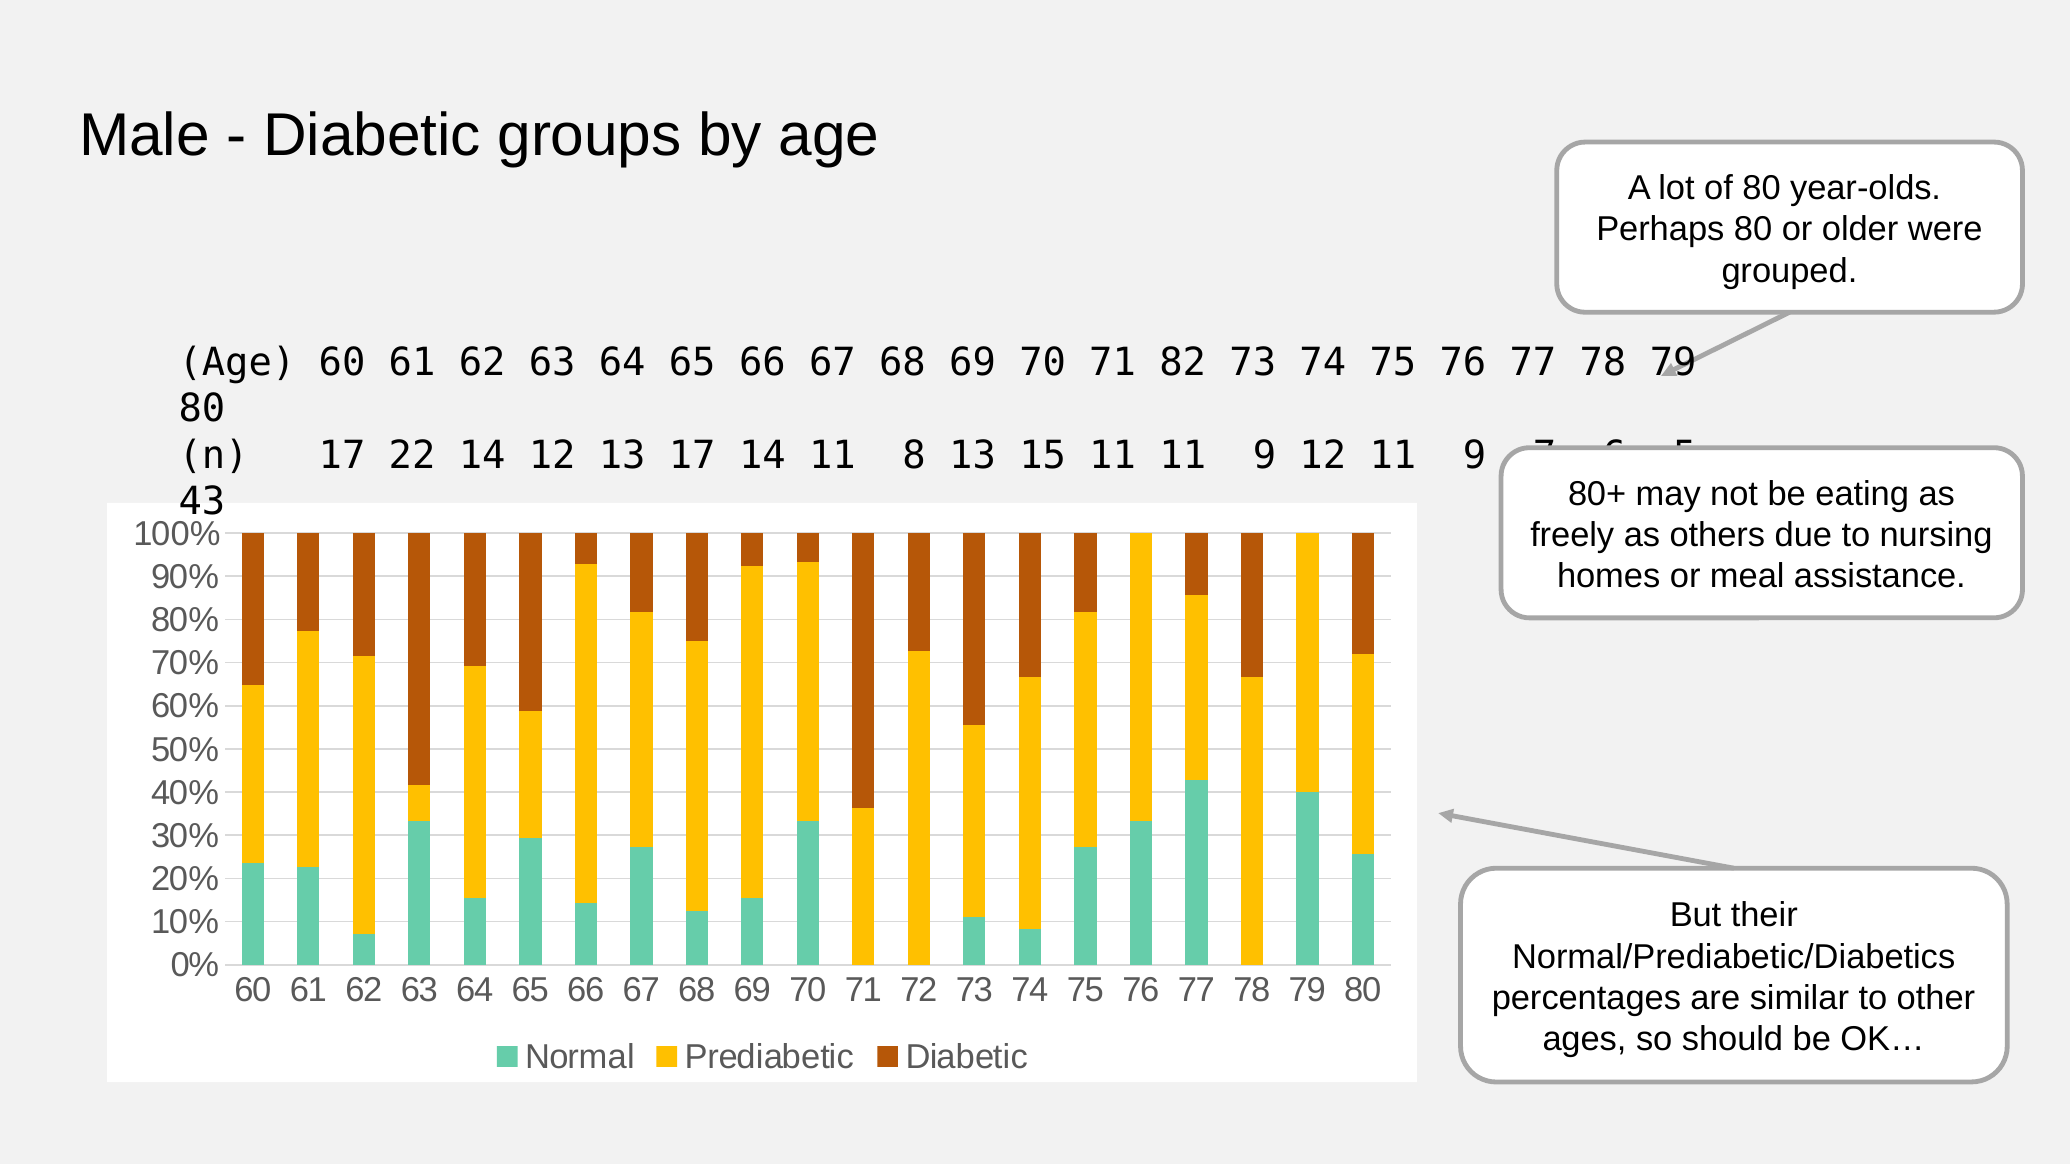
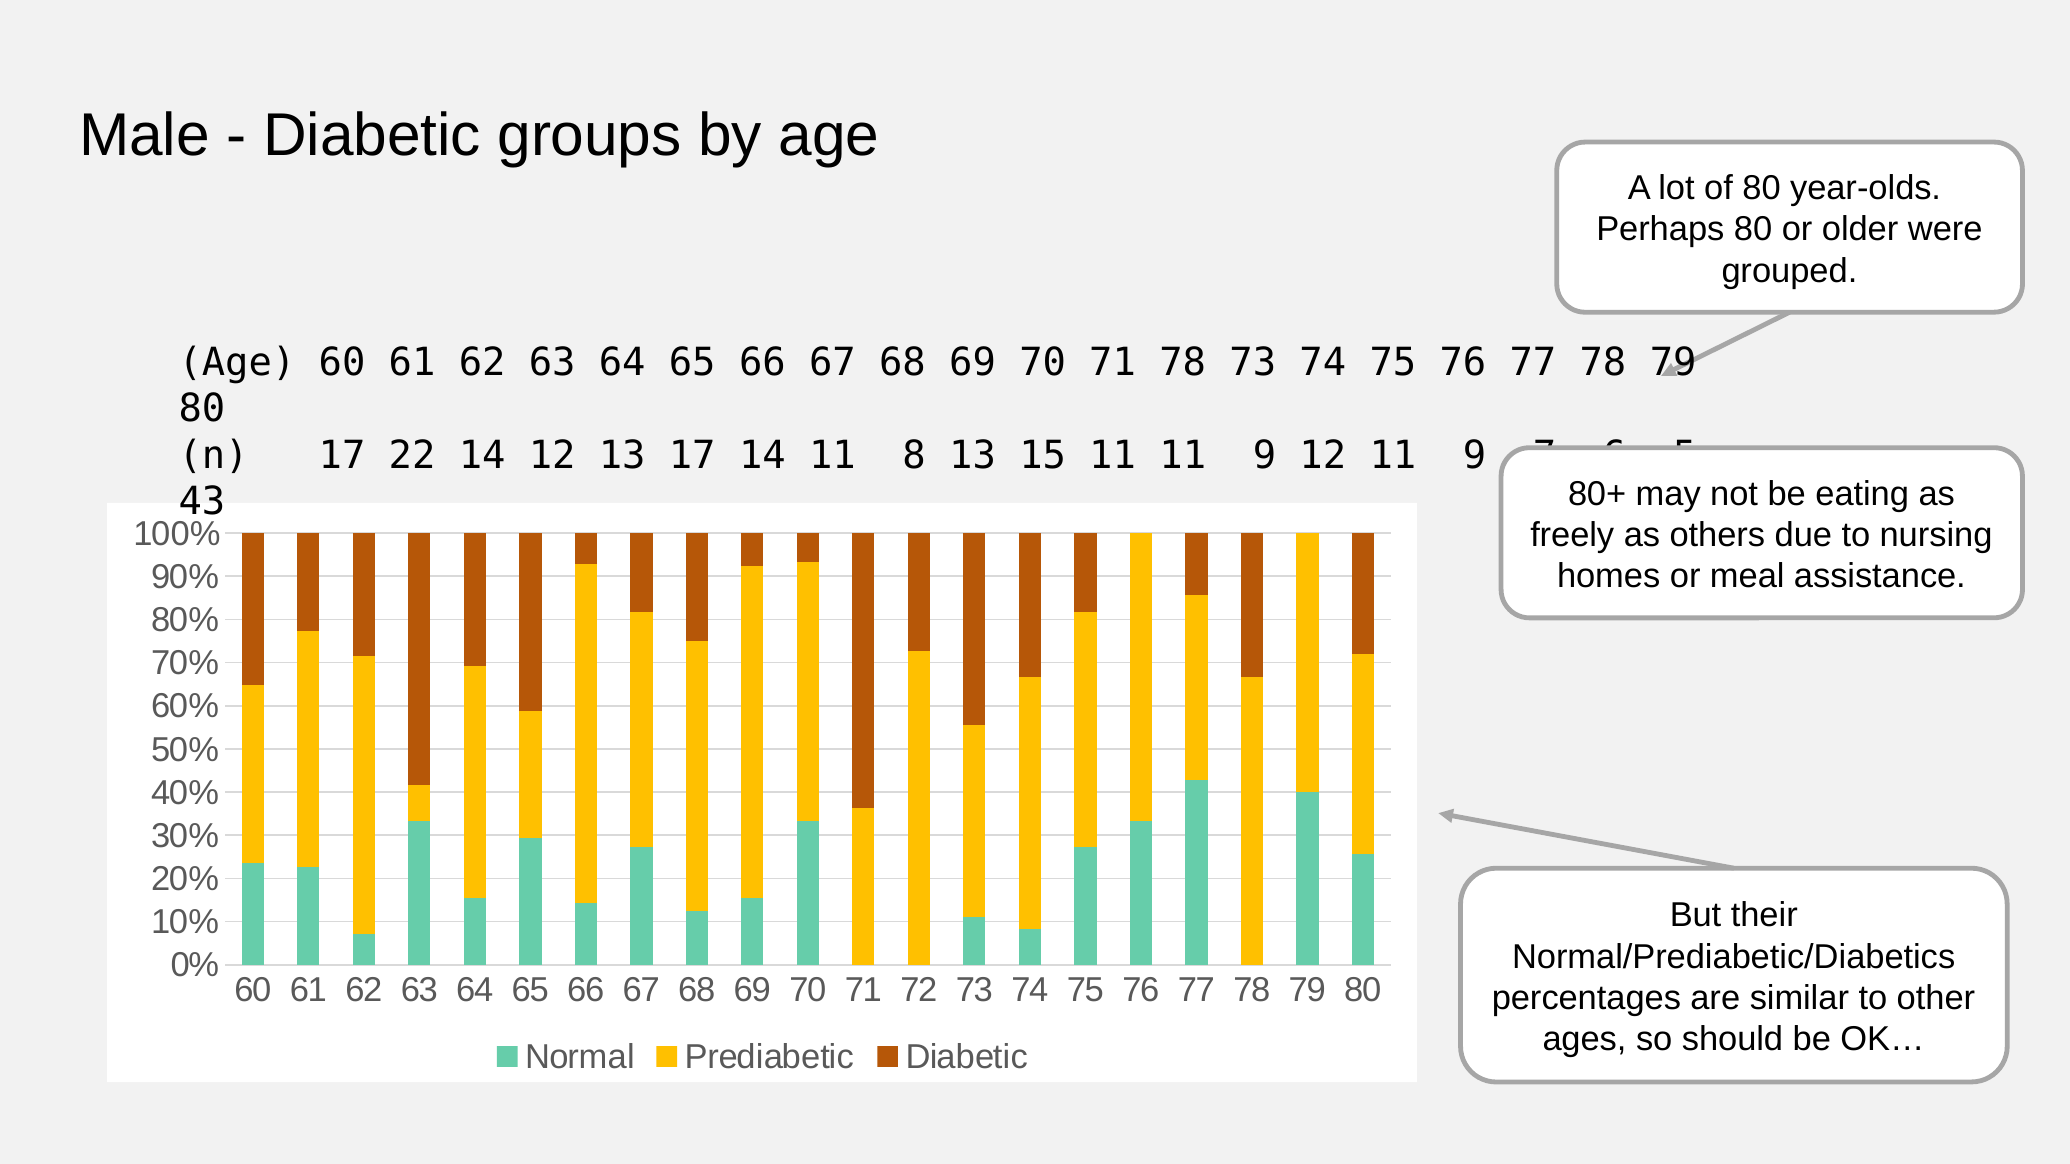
71 82: 82 -> 78
